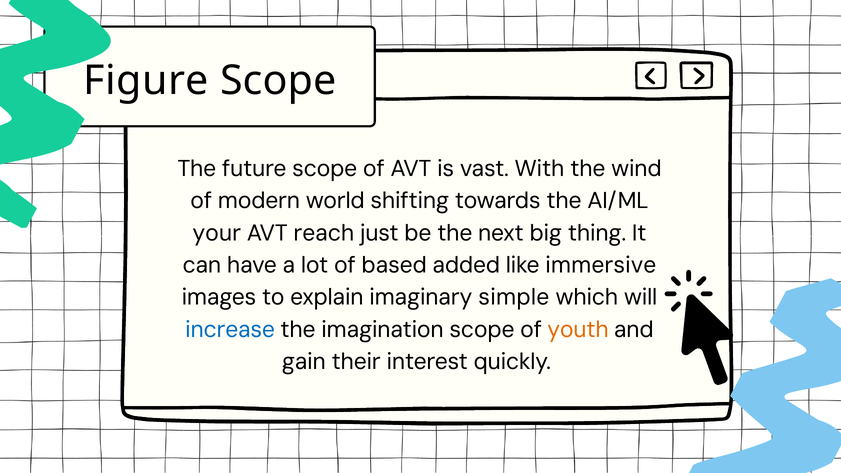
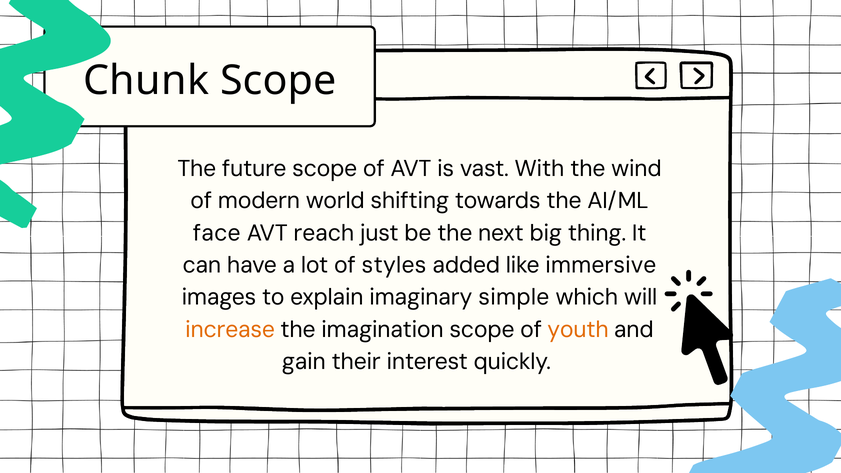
Figure: Figure -> Chunk
your: your -> face
based: based -> styles
increase colour: blue -> orange
